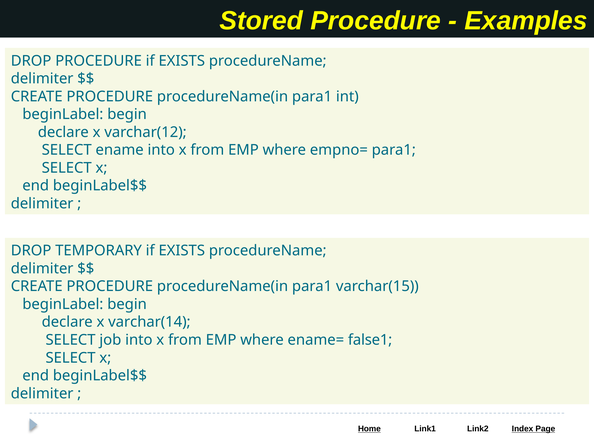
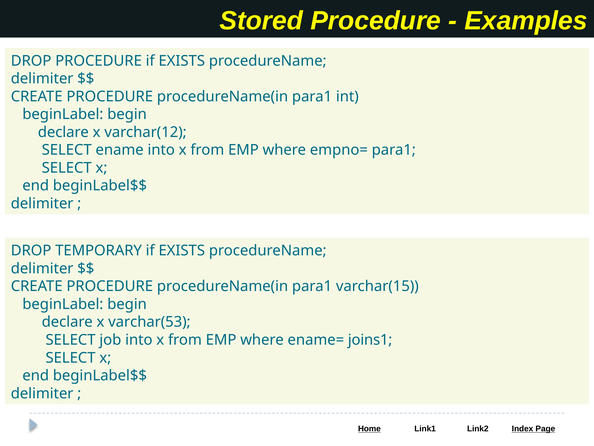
varchar(14: varchar(14 -> varchar(53
false1: false1 -> joins1
